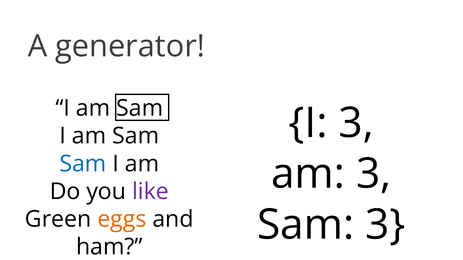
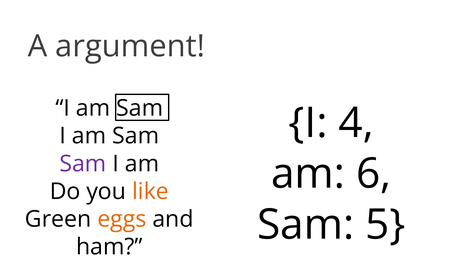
generator: generator -> argument
I 3: 3 -> 4
Sam at (83, 164) colour: blue -> purple
am 3: 3 -> 6
like colour: purple -> orange
Sam 3: 3 -> 5
